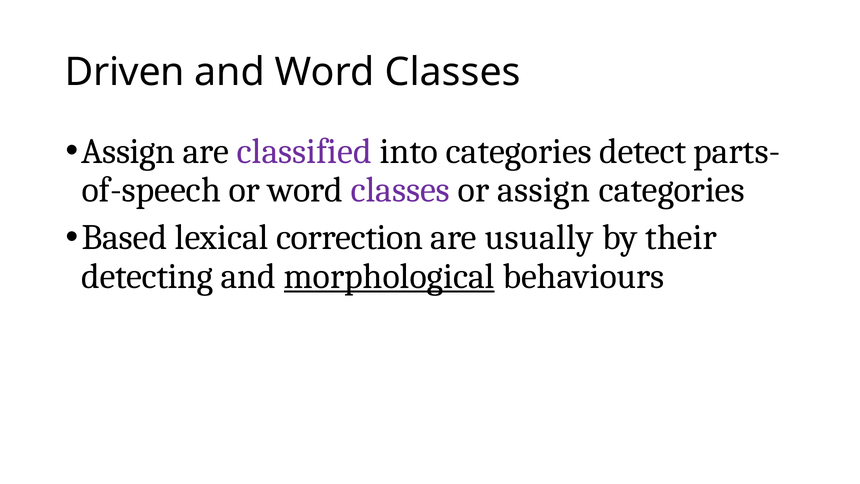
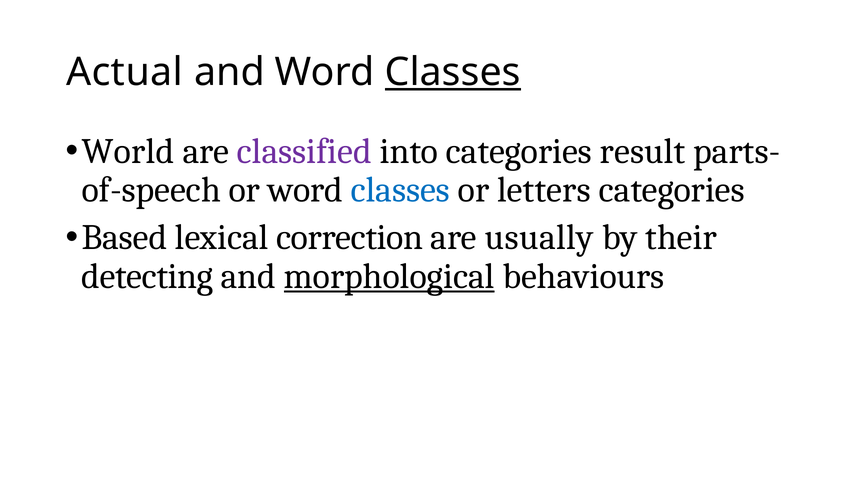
Driven: Driven -> Actual
Classes at (453, 72) underline: none -> present
Assign at (128, 151): Assign -> World
detect: detect -> result
classes at (400, 190) colour: purple -> blue
or assign: assign -> letters
